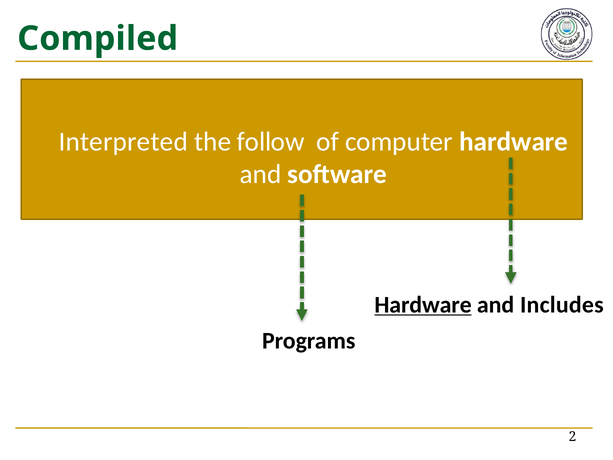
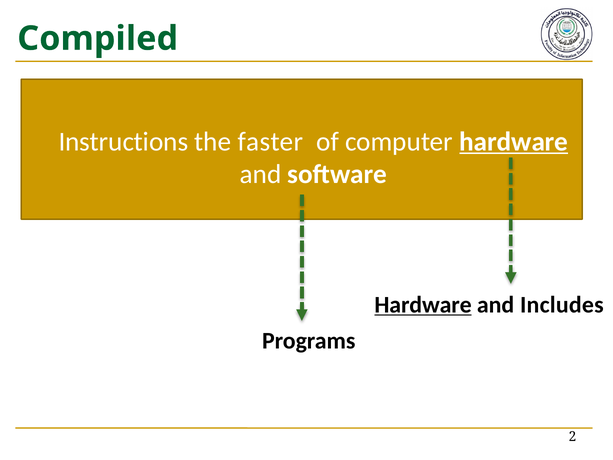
Interpreted: Interpreted -> Instructions
follow: follow -> faster
hardware at (514, 141) underline: none -> present
